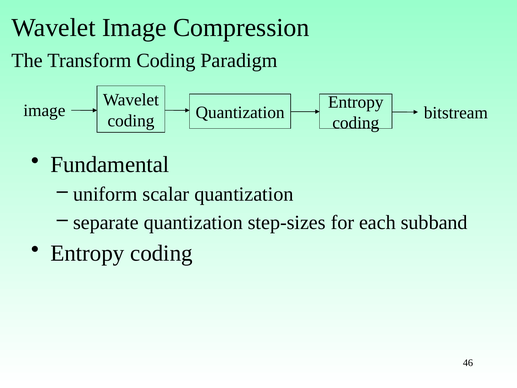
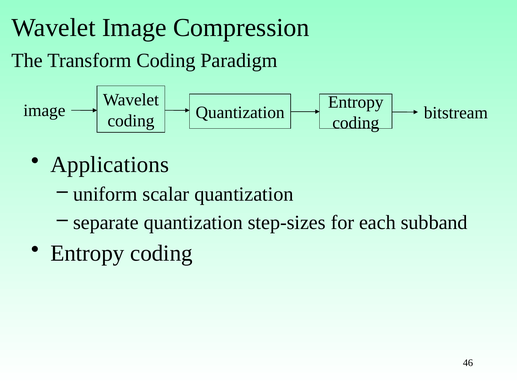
Fundamental: Fundamental -> Applications
